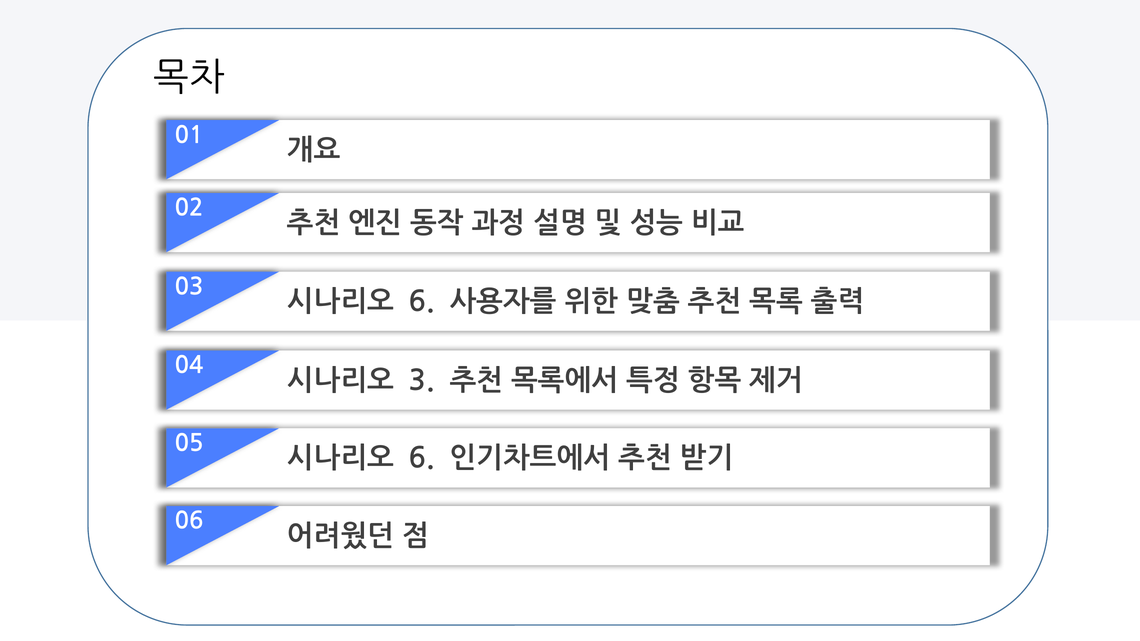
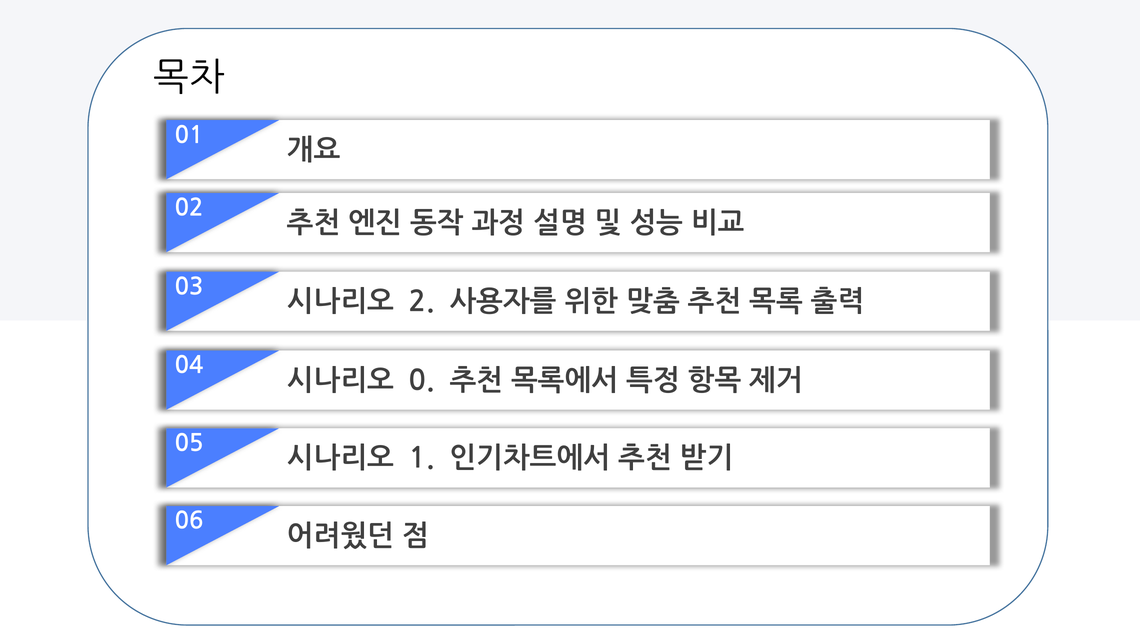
6 at (422, 302): 6 -> 2
3: 3 -> 0
6 at (422, 459): 6 -> 1
